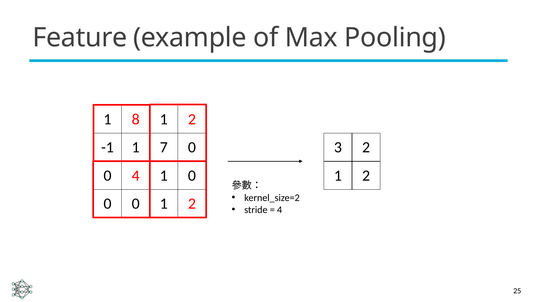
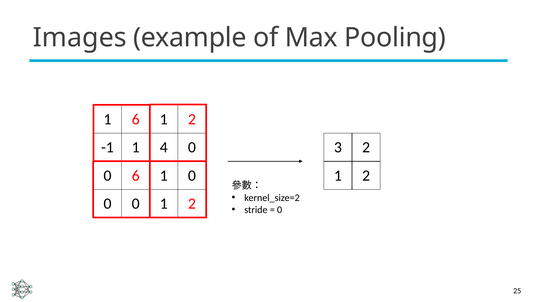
Feature: Feature -> Images
1 8: 8 -> 6
7: 7 -> 4
0 4: 4 -> 6
4 at (280, 210): 4 -> 0
